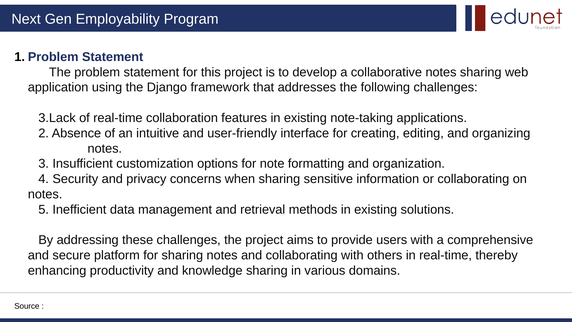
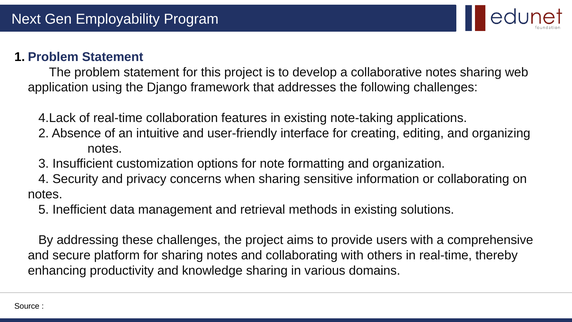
3.Lack: 3.Lack -> 4.Lack
